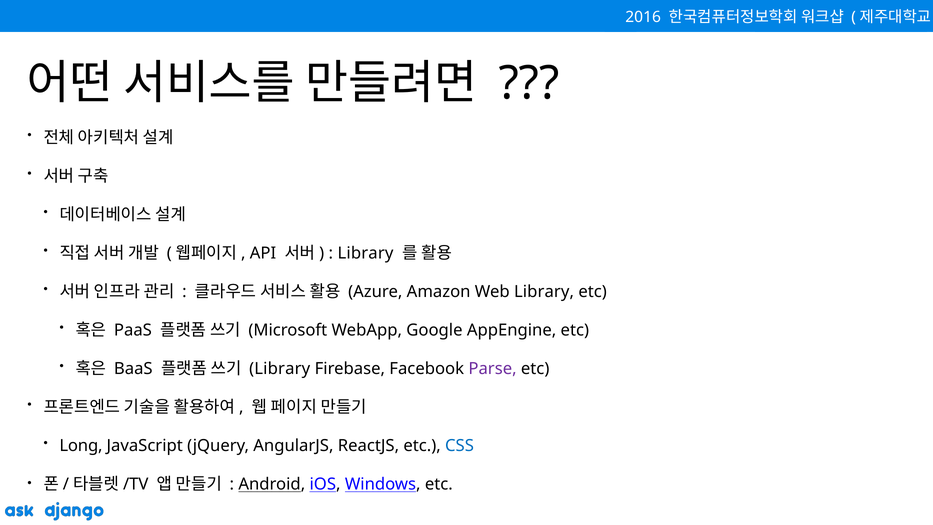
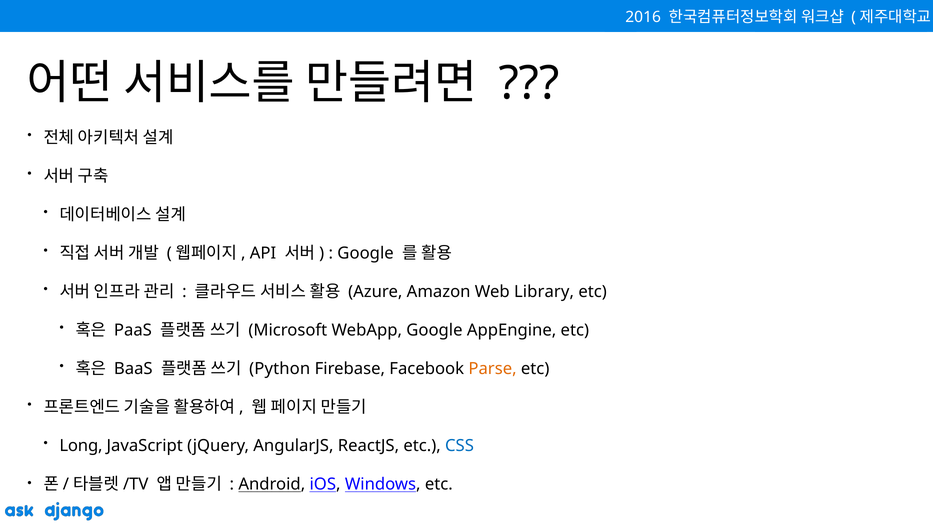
Library at (365, 253): Library -> Google
Library at (280, 368): Library -> Python
Parse colour: purple -> orange
